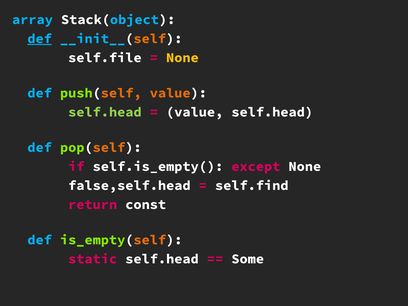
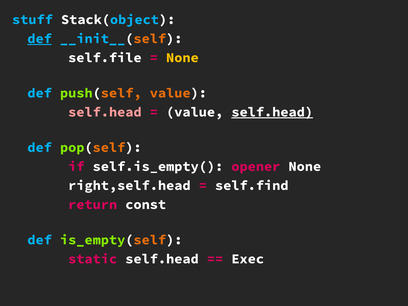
array: array -> stuff
self.head at (105, 112) colour: light green -> pink
self.head at (272, 112) underline: none -> present
except: except -> opener
false,self.head: false,self.head -> right,self.head
Some: Some -> Exec
